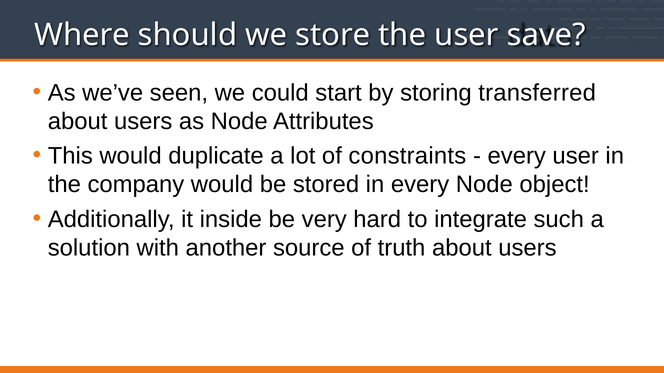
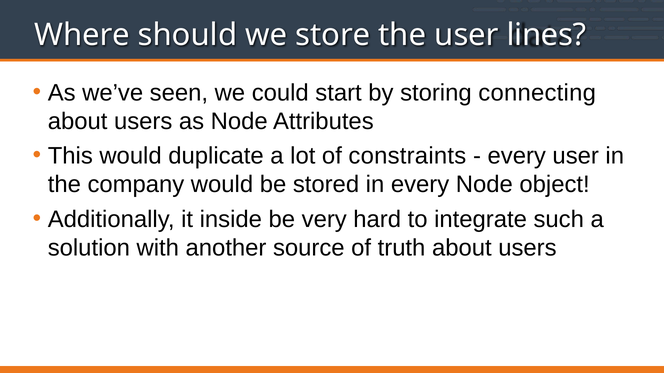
save: save -> lines
transferred: transferred -> connecting
